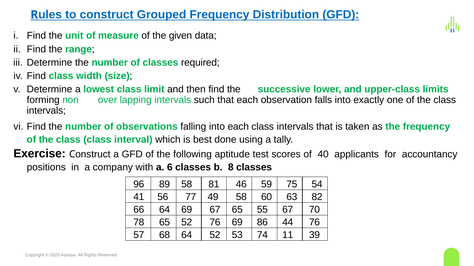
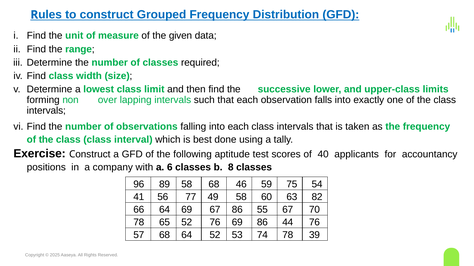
58 81: 81 -> 68
67 65: 65 -> 86
74 11: 11 -> 78
